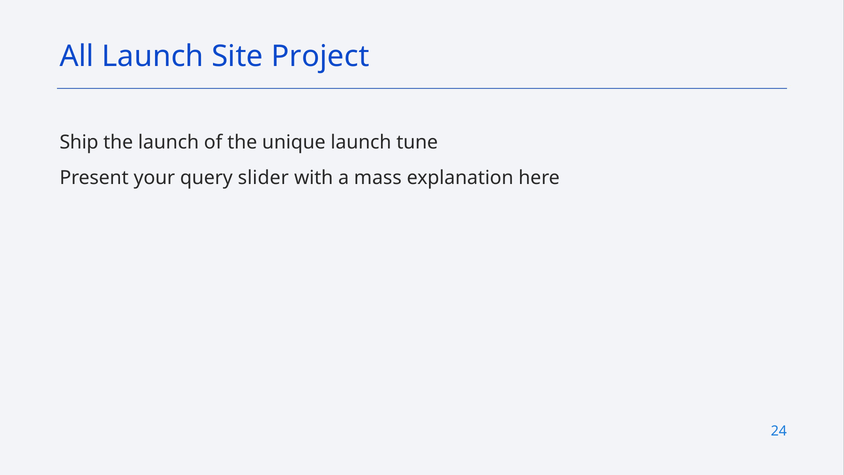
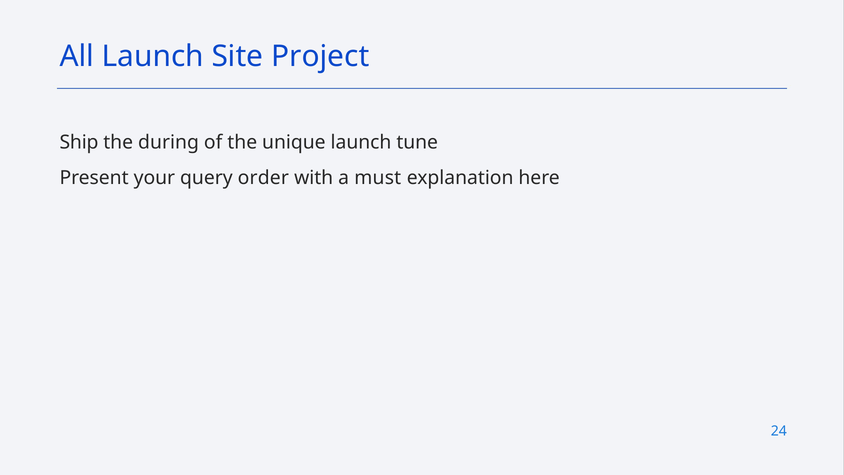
the launch: launch -> during
slider: slider -> order
mass: mass -> must
